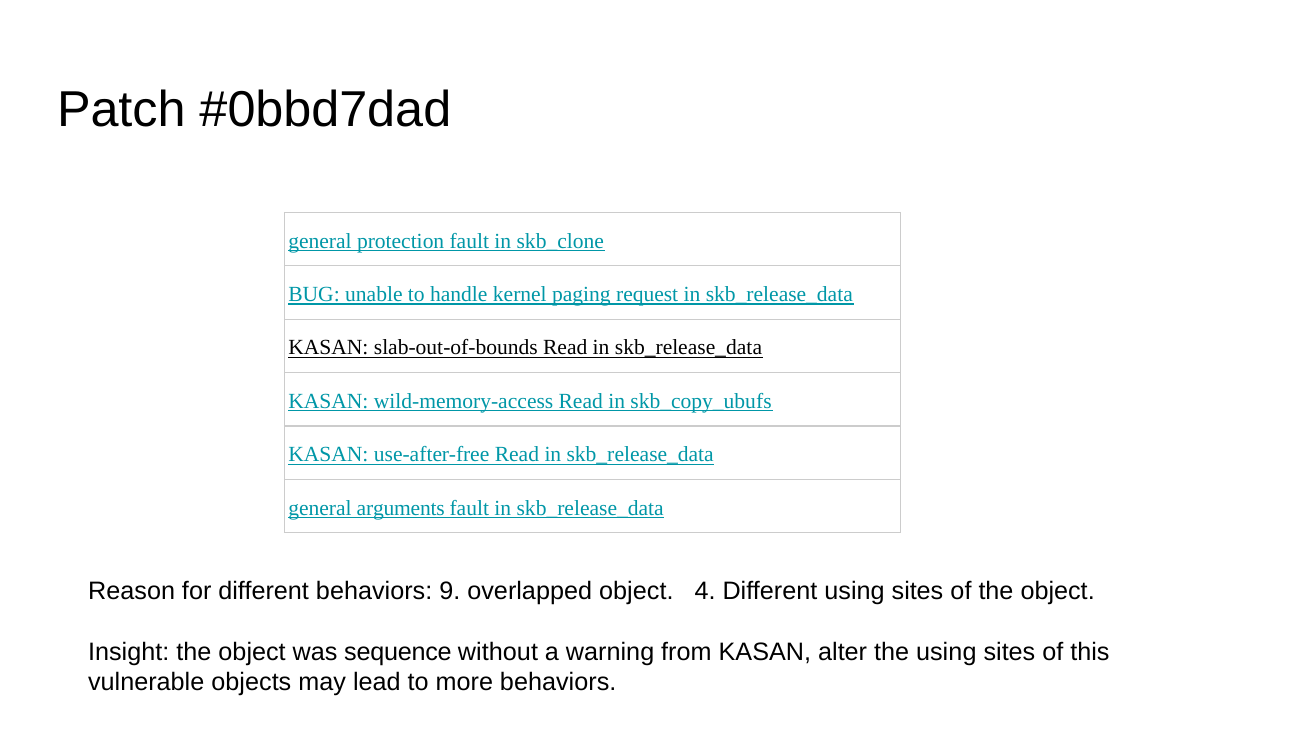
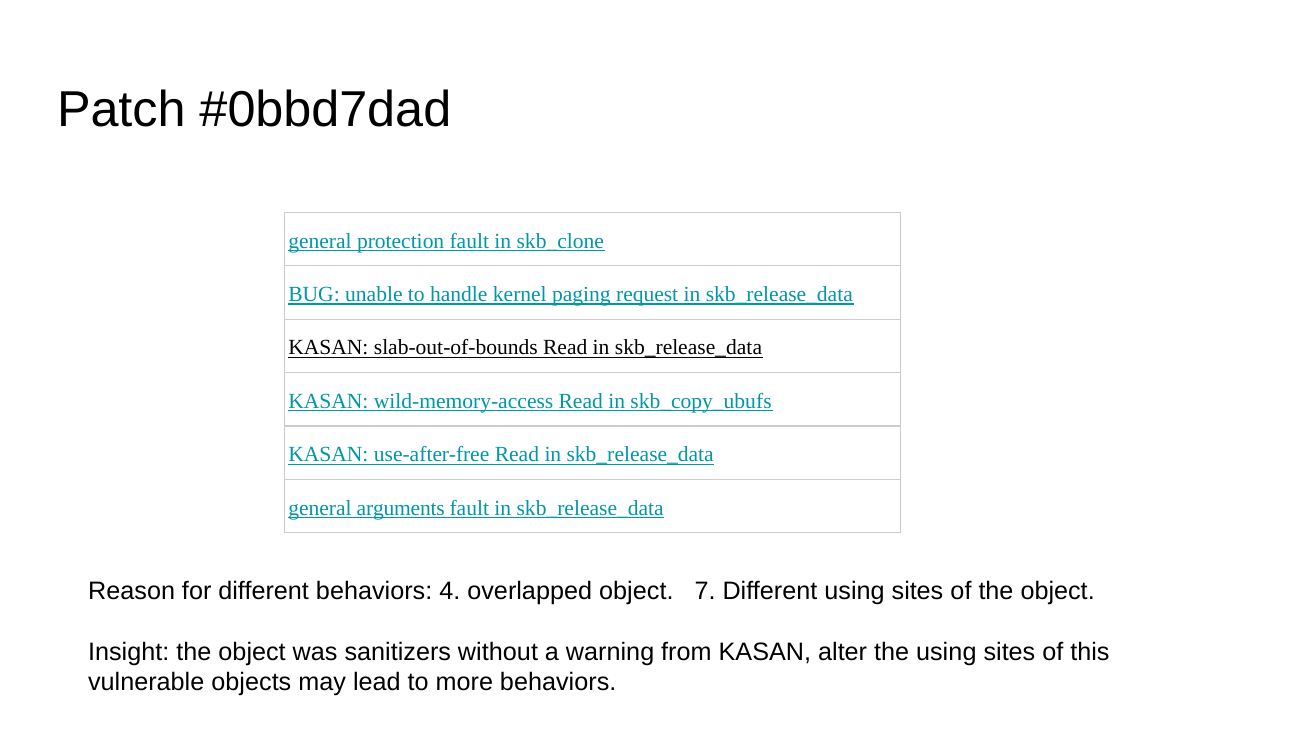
9: 9 -> 4
4: 4 -> 7
sequence: sequence -> sanitizers
